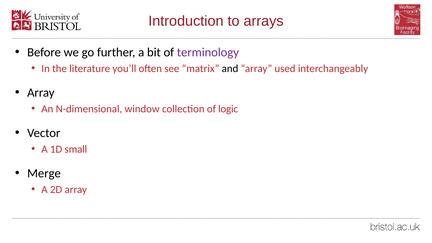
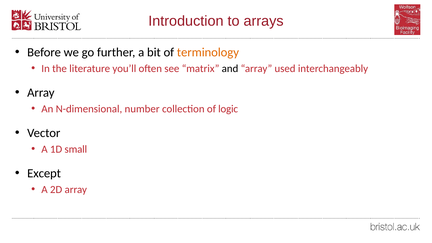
terminology colour: purple -> orange
window: window -> number
Merge: Merge -> Except
